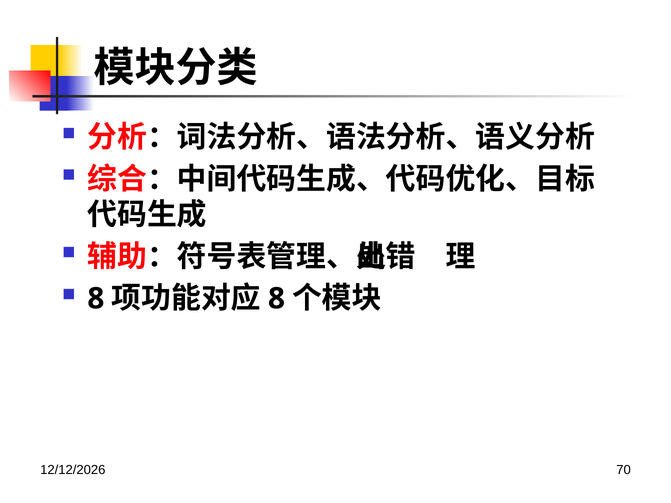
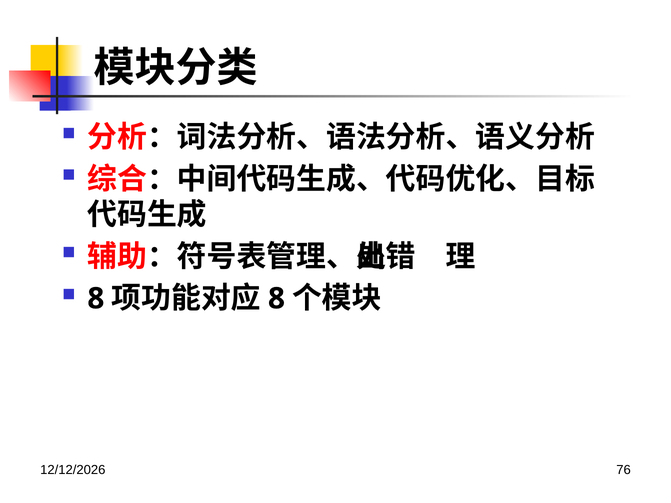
70: 70 -> 76
